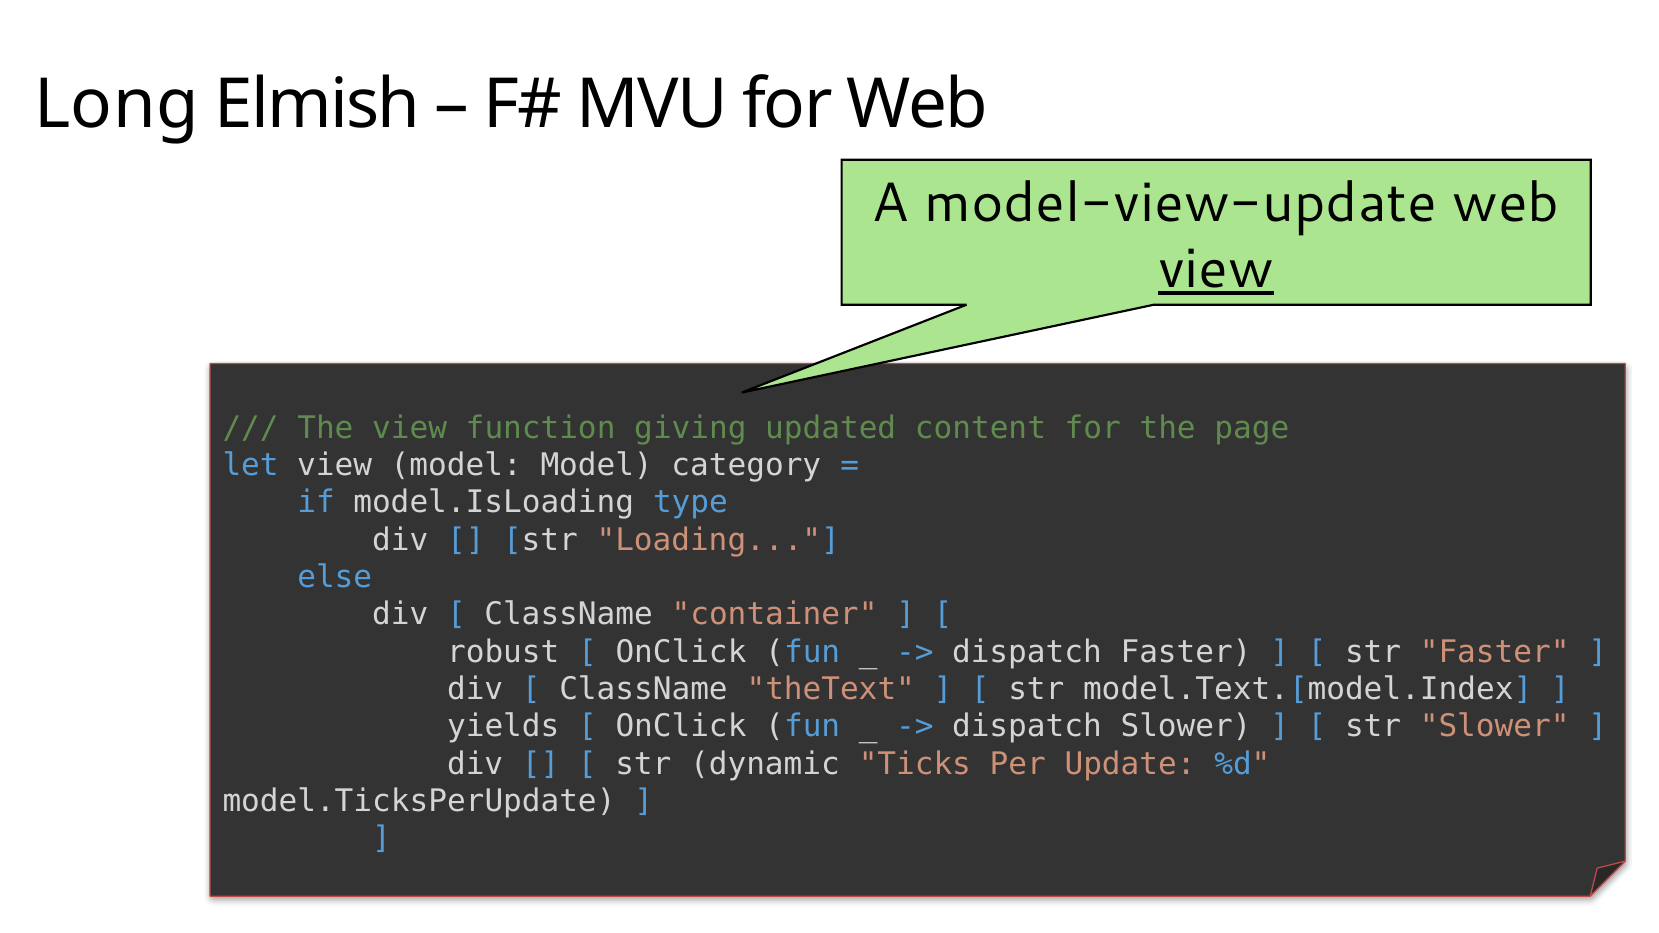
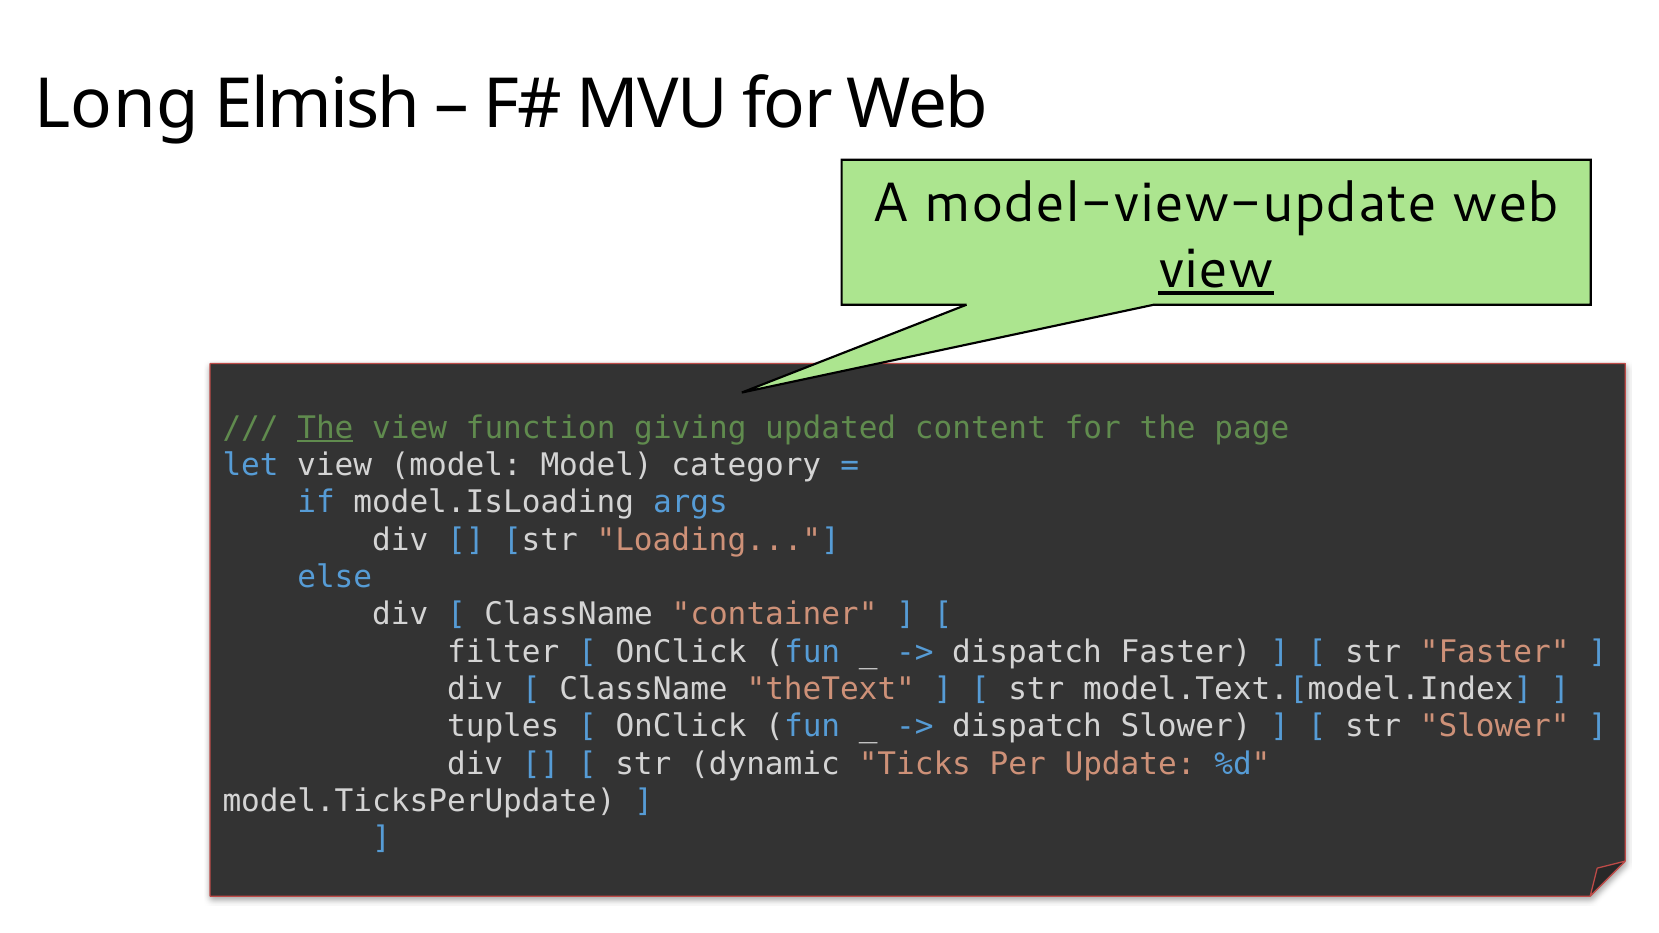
The at (325, 428) underline: none -> present
type: type -> args
robust: robust -> filter
yields: yields -> tuples
